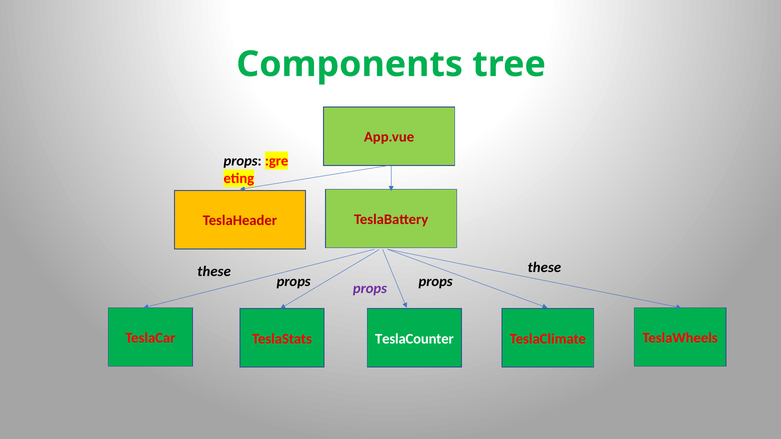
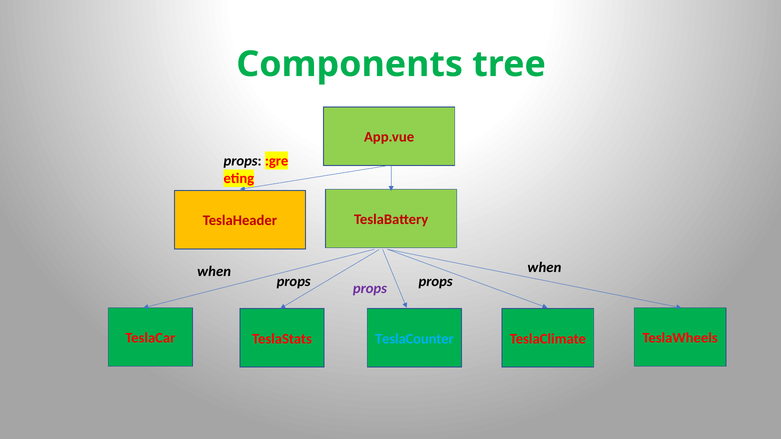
these at (544, 268): these -> when
these at (214, 272): these -> when
TeslaCounter colour: white -> light blue
